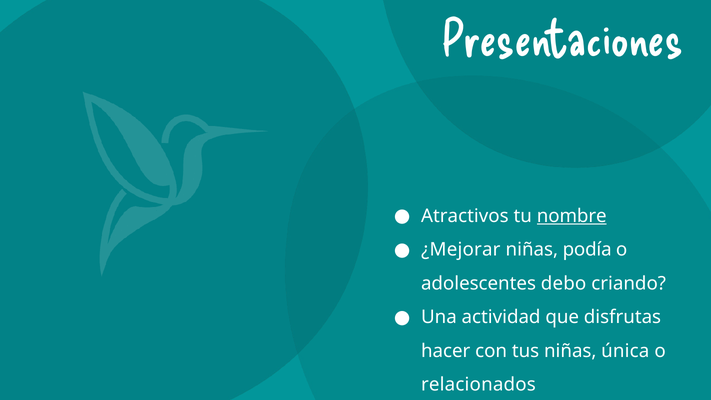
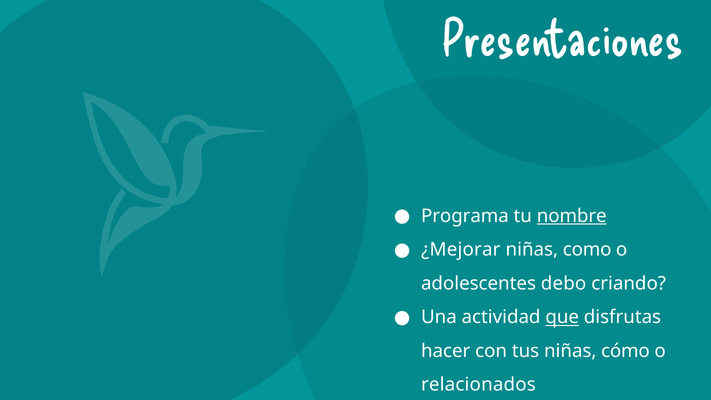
Atractivos: Atractivos -> Programa
podía: podía -> como
que underline: none -> present
única: única -> cómo
